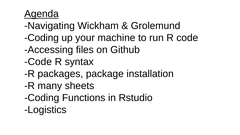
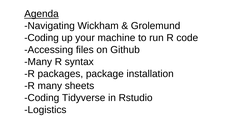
Code at (38, 62): Code -> Many
Functions: Functions -> Tidyverse
